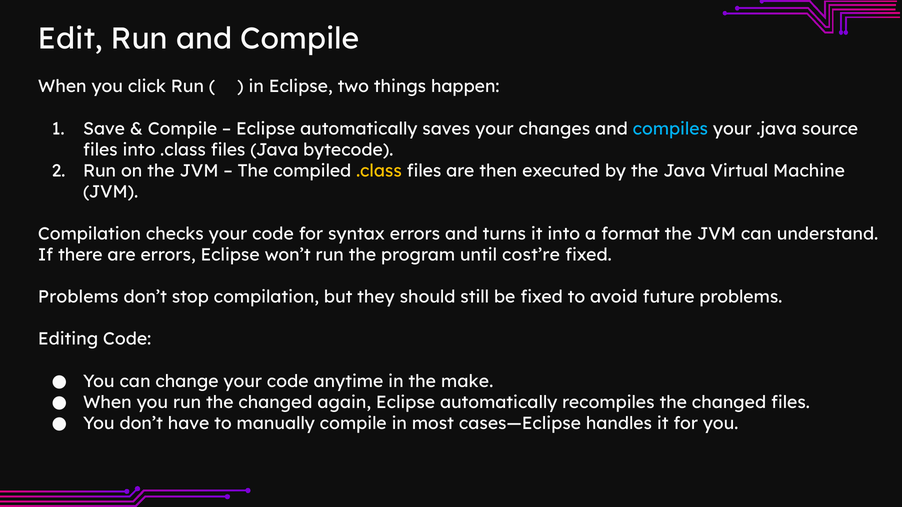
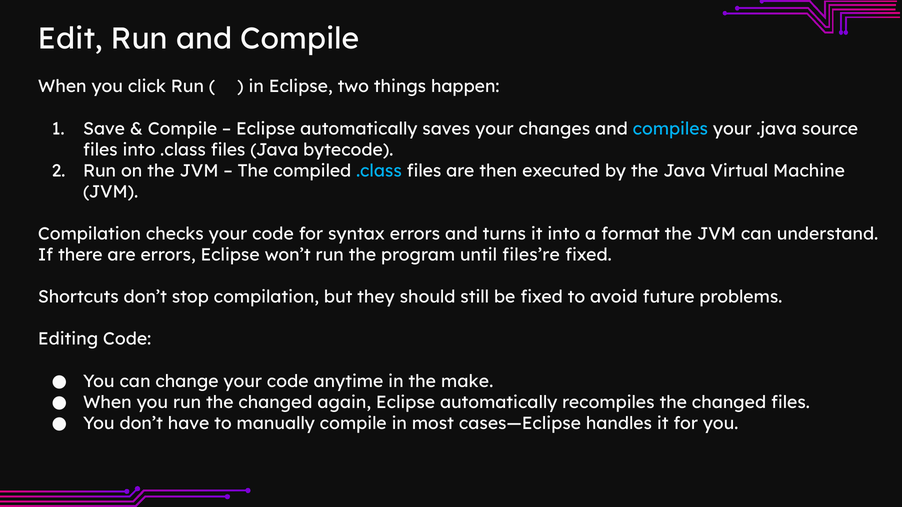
.class at (379, 171) colour: yellow -> light blue
cost’re: cost’re -> files’re
Problems at (78, 297): Problems -> Shortcuts
